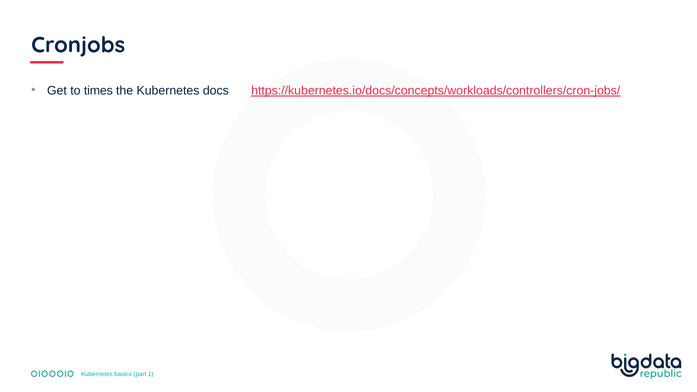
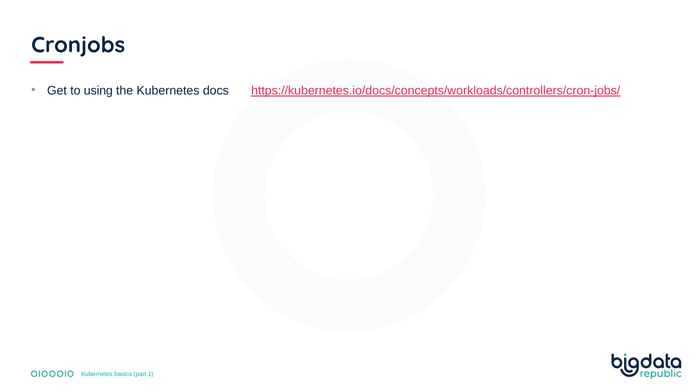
times: times -> using
